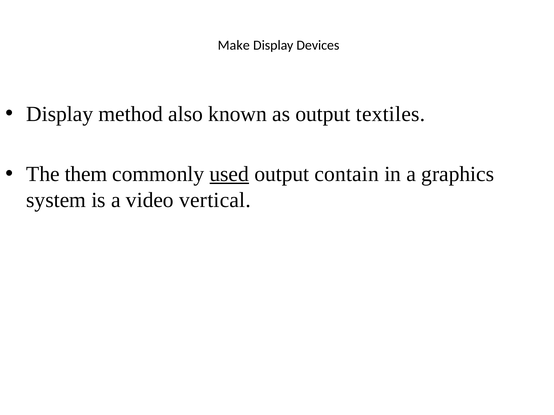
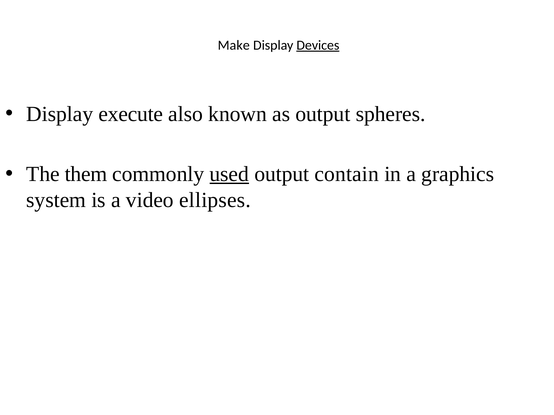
Devices underline: none -> present
method: method -> execute
textiles: textiles -> spheres
vertical: vertical -> ellipses
